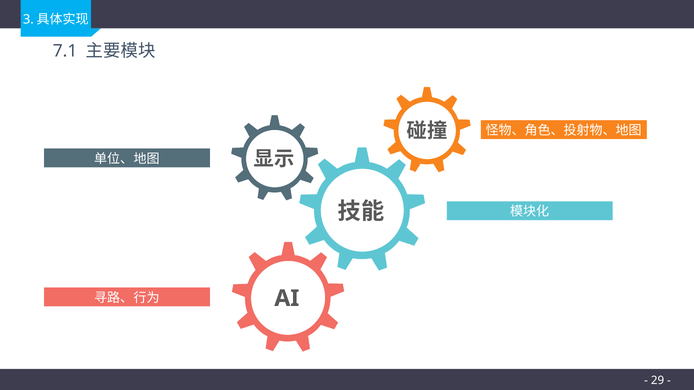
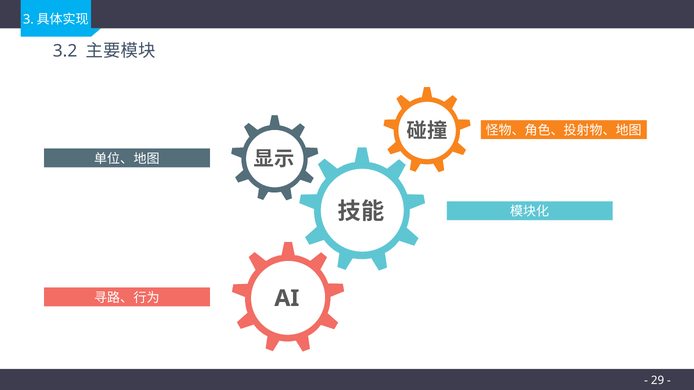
7.1: 7.1 -> 3.2
